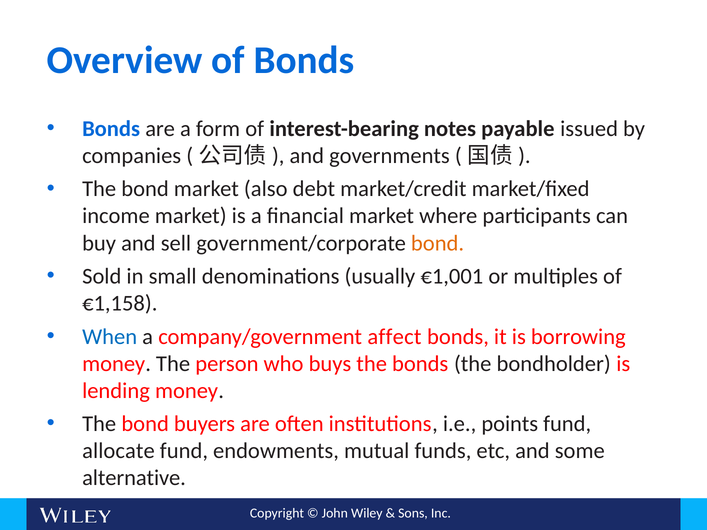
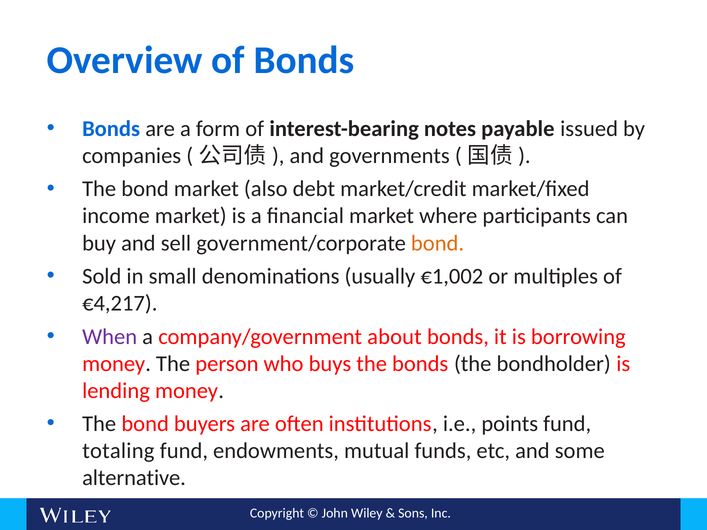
€1,001: €1,001 -> €1,002
€1,158: €1,158 -> €4,217
When colour: blue -> purple
affect: affect -> about
allocate: allocate -> totaling
